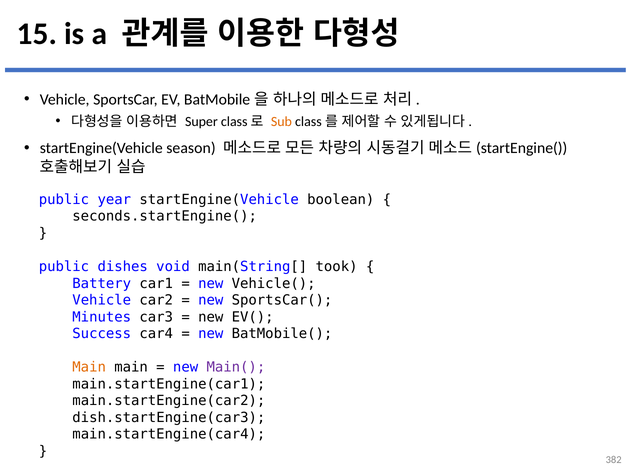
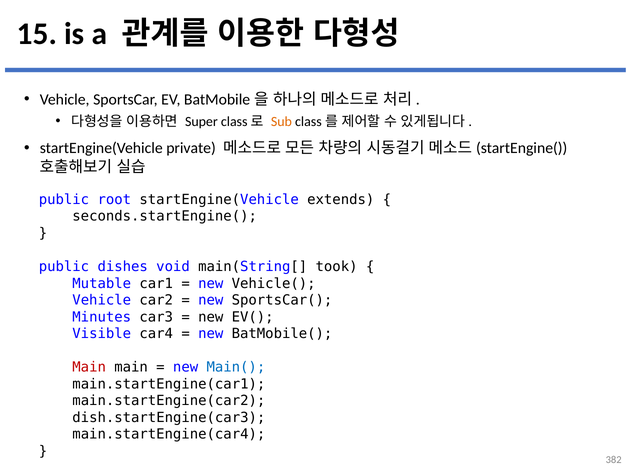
season: season -> private
year: year -> root
boolean: boolean -> extends
Battery: Battery -> Mutable
Success: Success -> Visible
Main at (89, 367) colour: orange -> red
Main( colour: purple -> blue
